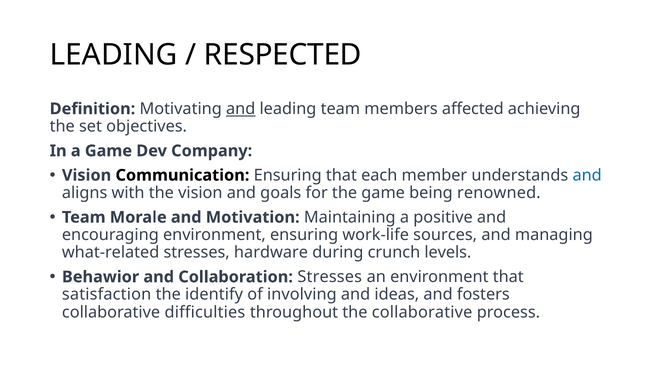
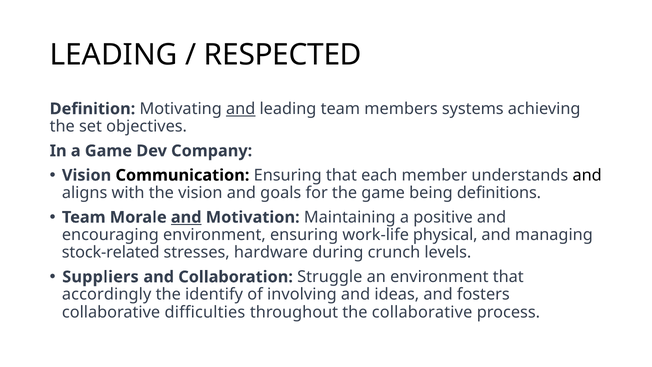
affected: affected -> systems
and at (587, 175) colour: blue -> black
renowned: renowned -> definitions
and at (186, 217) underline: none -> present
sources: sources -> physical
what-related: what-related -> stock-related
Behawior: Behawior -> Suppliers
Collaboration Stresses: Stresses -> Struggle
satisfaction: satisfaction -> accordingly
